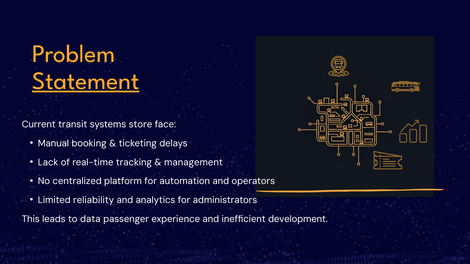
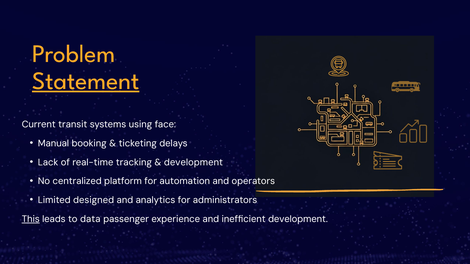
store: store -> using
management at (193, 162): management -> development
reliability: reliability -> designed
This underline: none -> present
